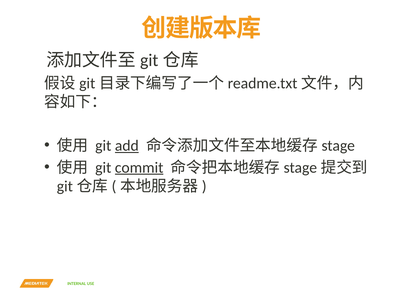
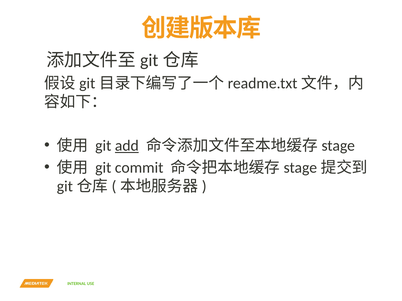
commit underline: present -> none
